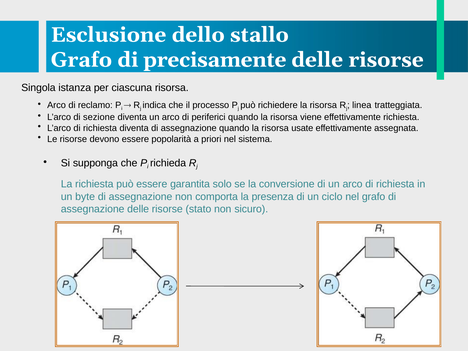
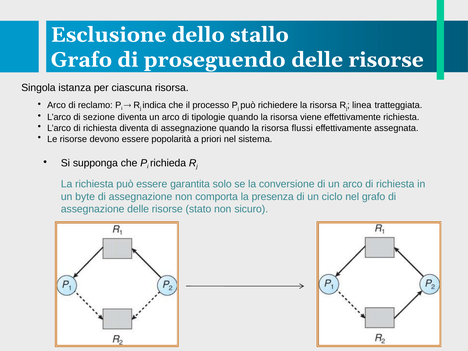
precisamente: precisamente -> proseguendo
periferici: periferici -> tipologie
usate: usate -> flussi
